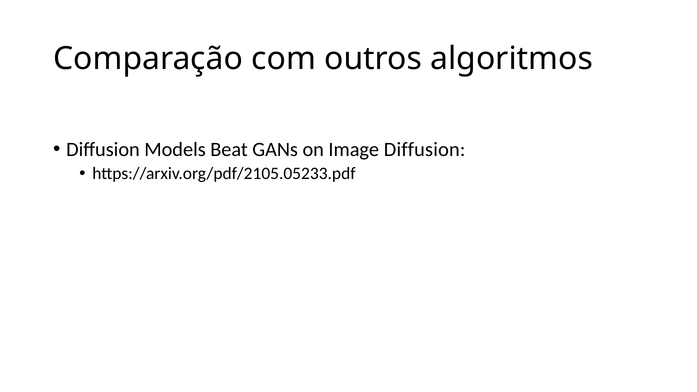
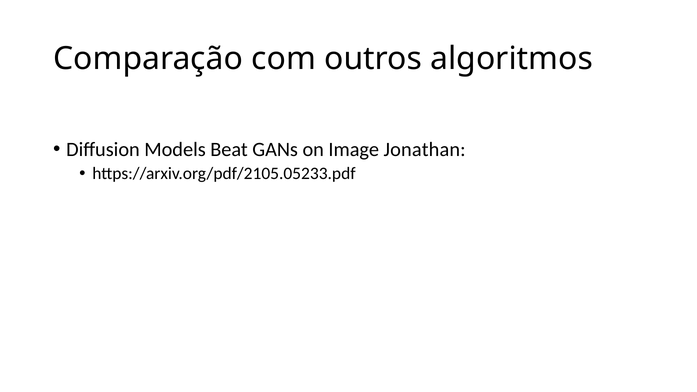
Image Diffusion: Diffusion -> Jonathan
